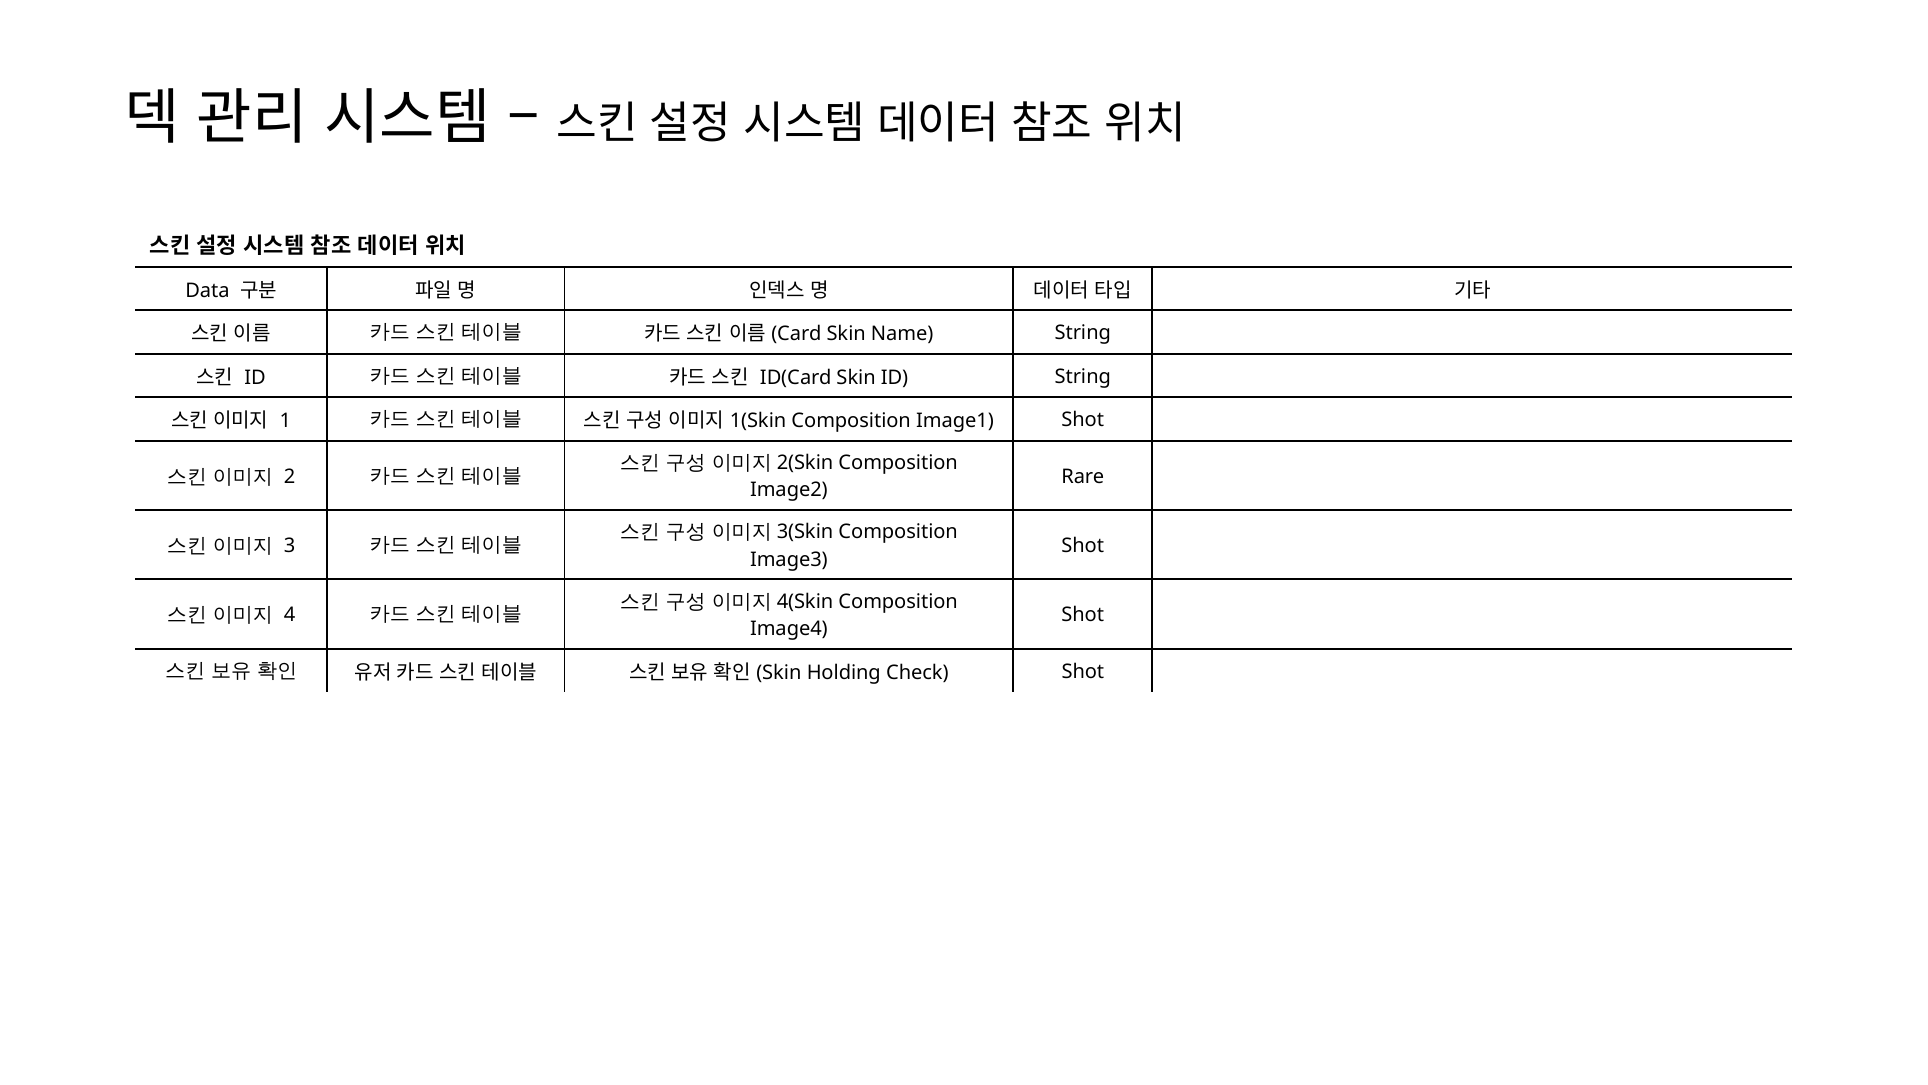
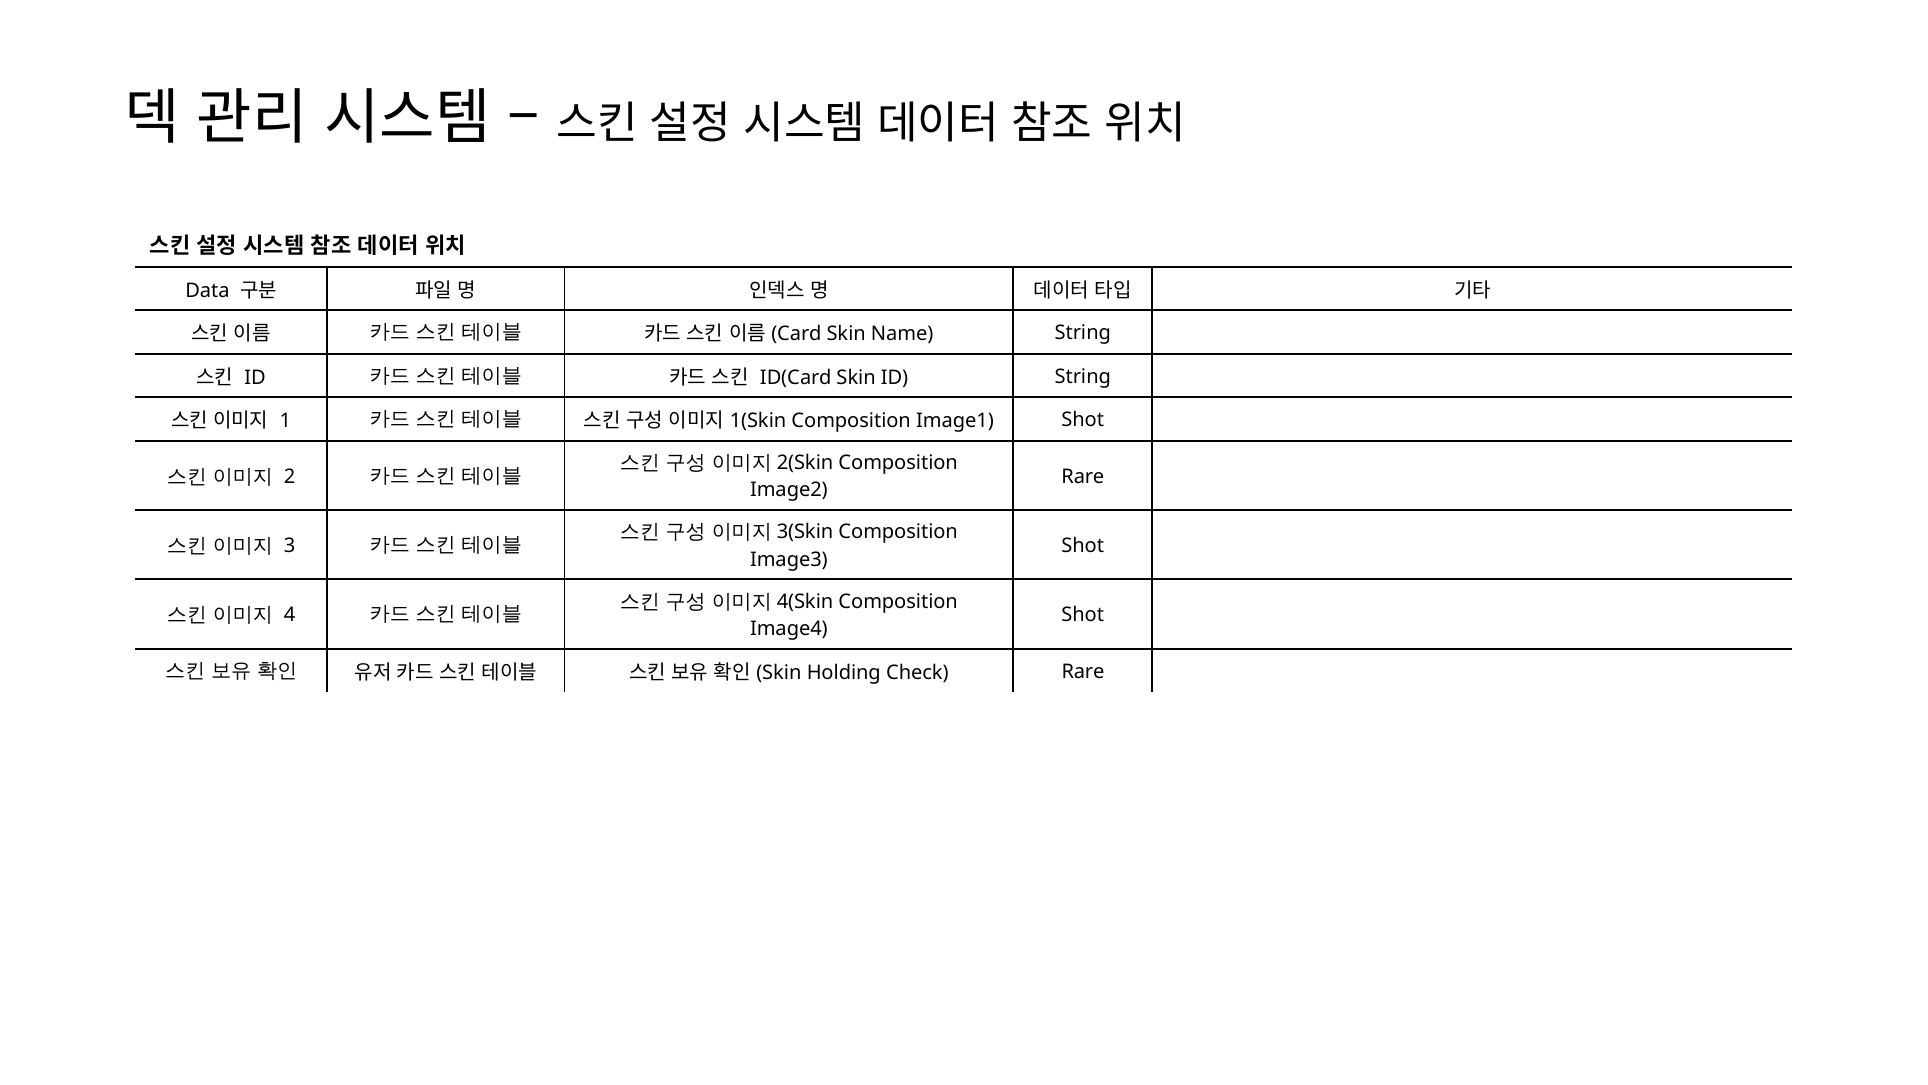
Check Shot: Shot -> Rare
